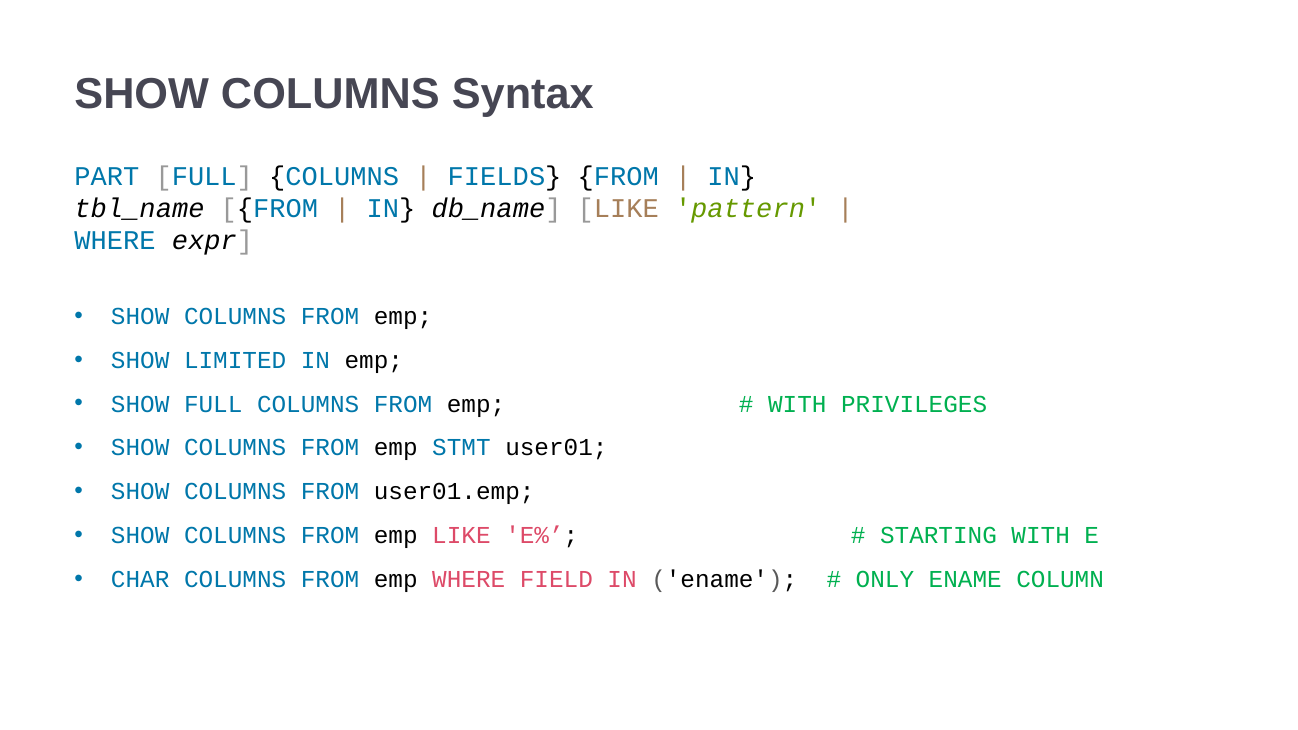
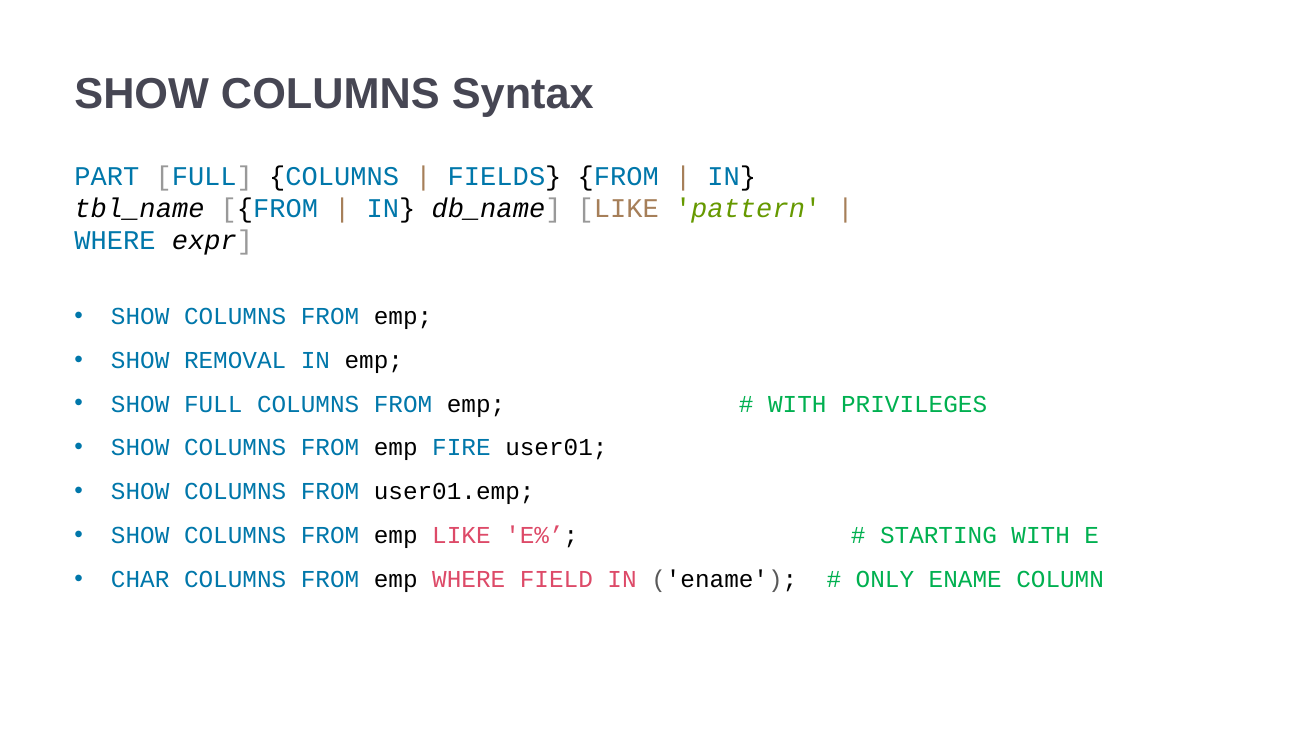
LIMITED: LIMITED -> REMOVAL
STMT: STMT -> FIRE
